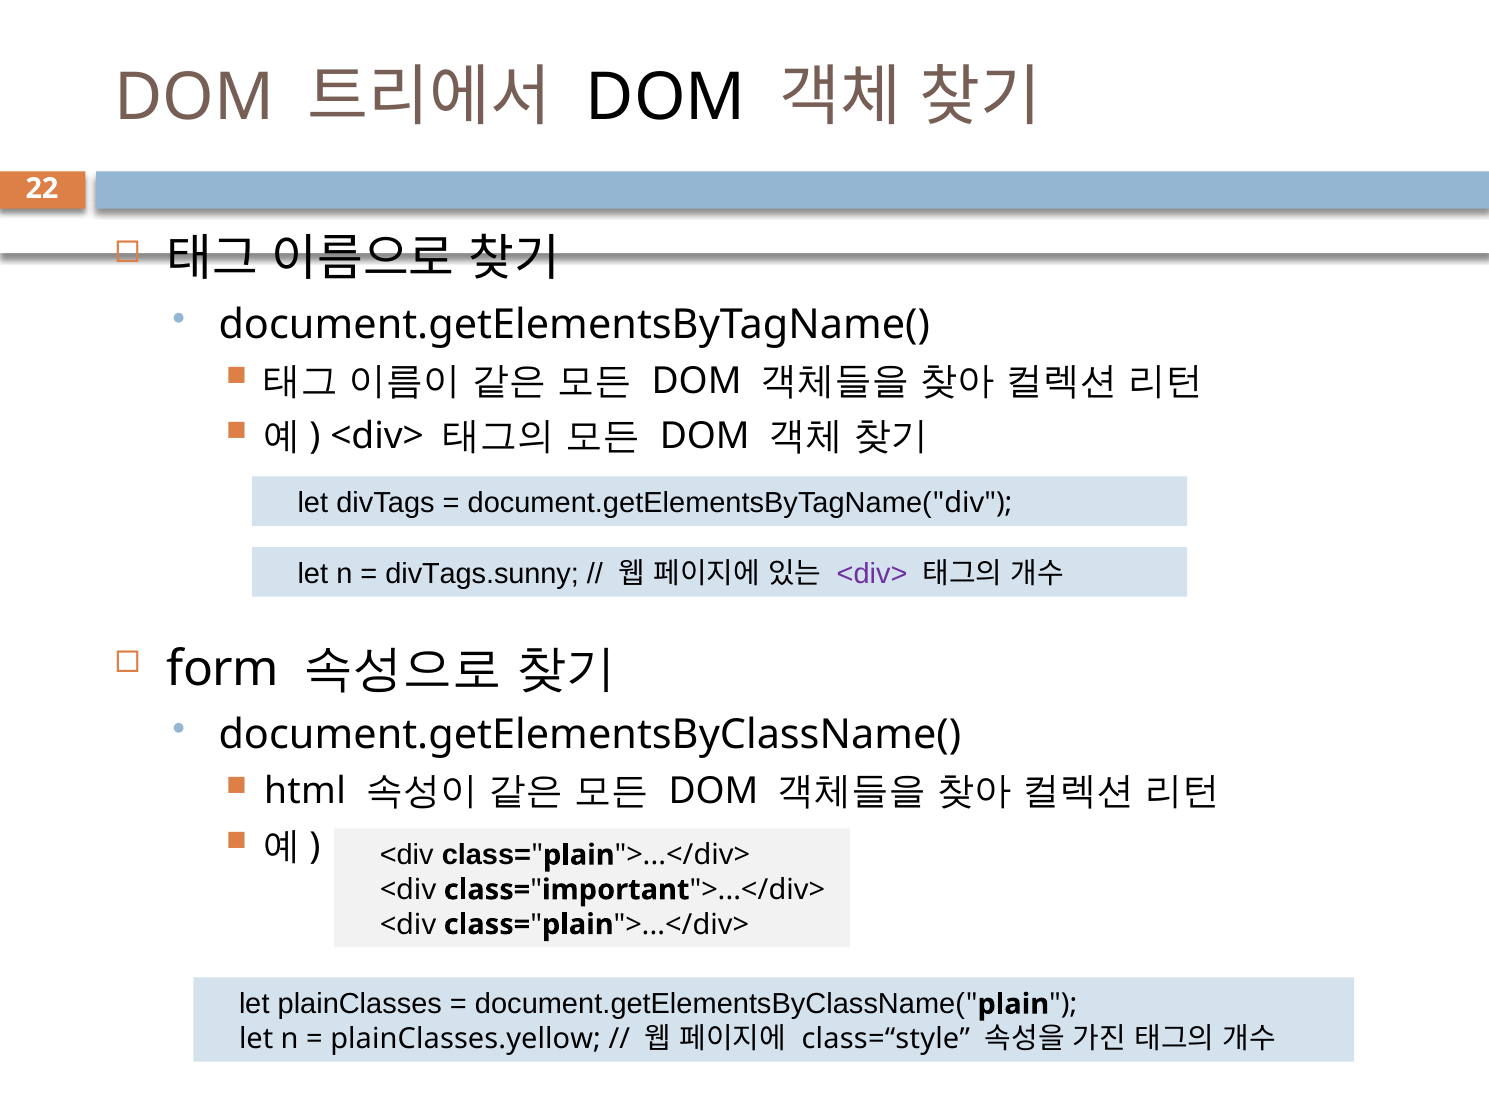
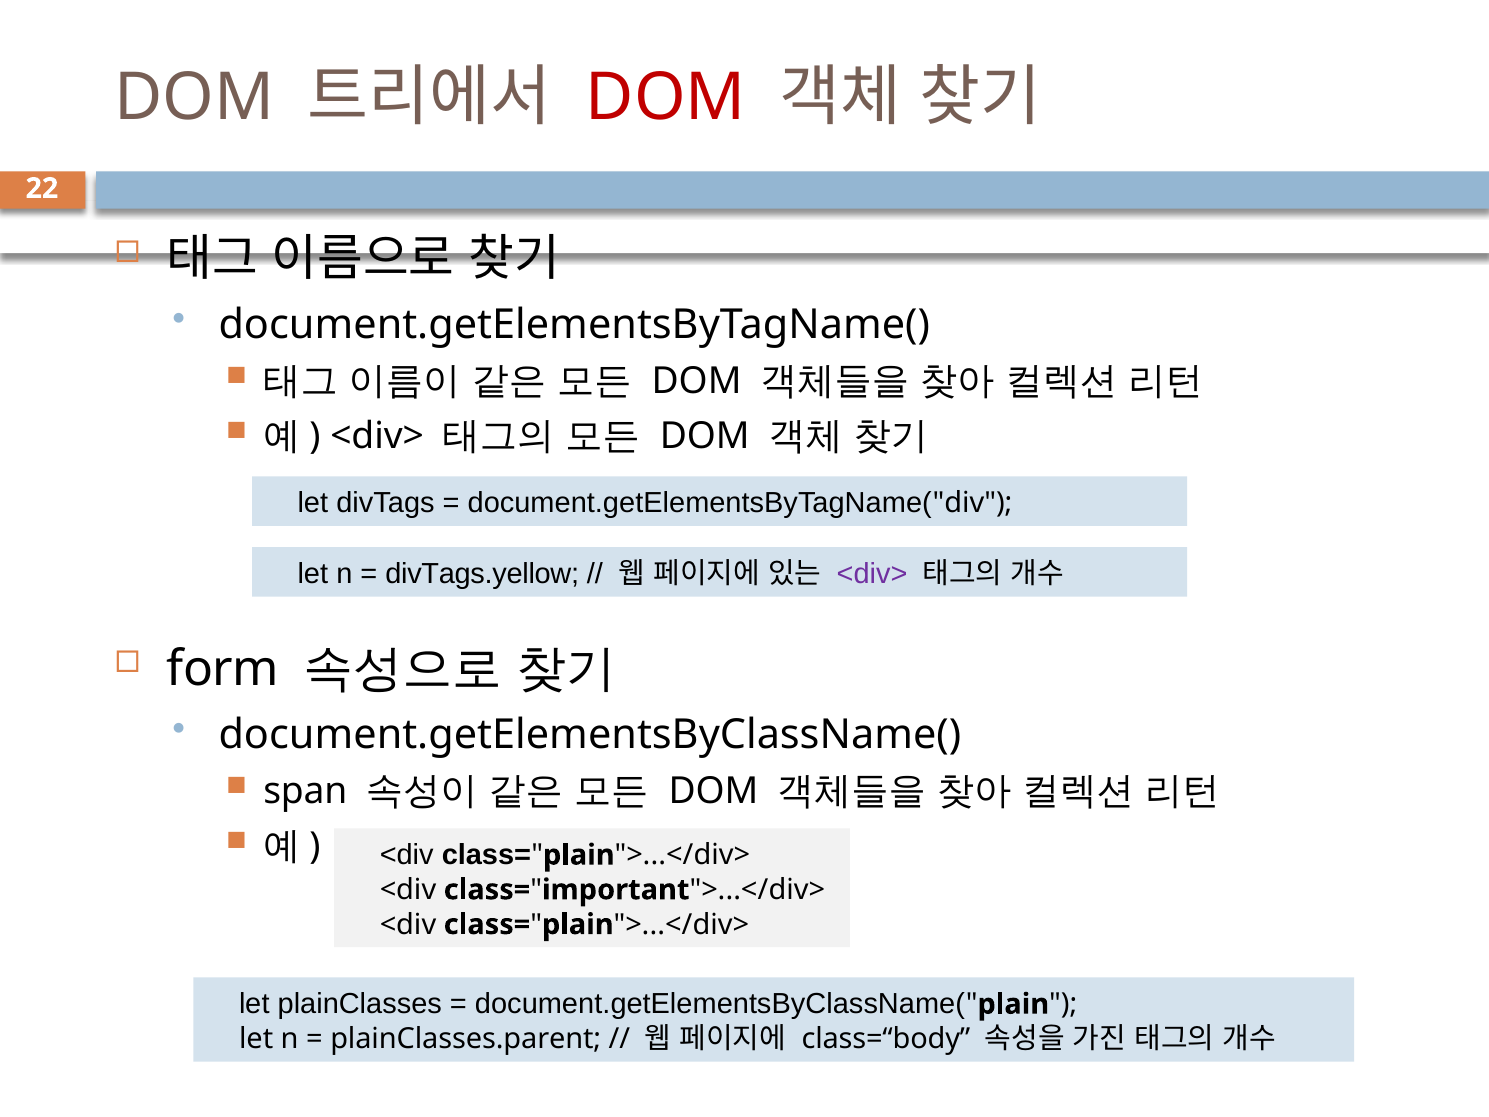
DOM at (666, 97) colour: black -> red
divTags.sunny: divTags.sunny -> divTags.yellow
html: html -> span
plainClasses.yellow: plainClasses.yellow -> plainClasses.parent
class=“style: class=“style -> class=“body
